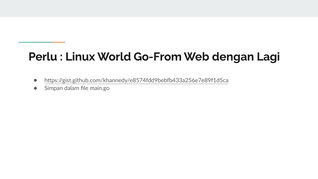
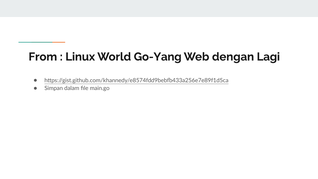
Perlu: Perlu -> From
Go-From: Go-From -> Go-Yang
